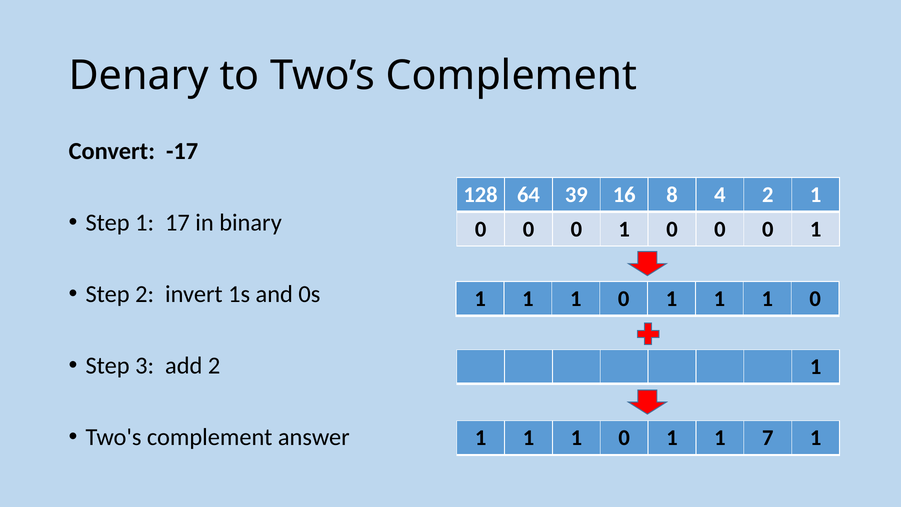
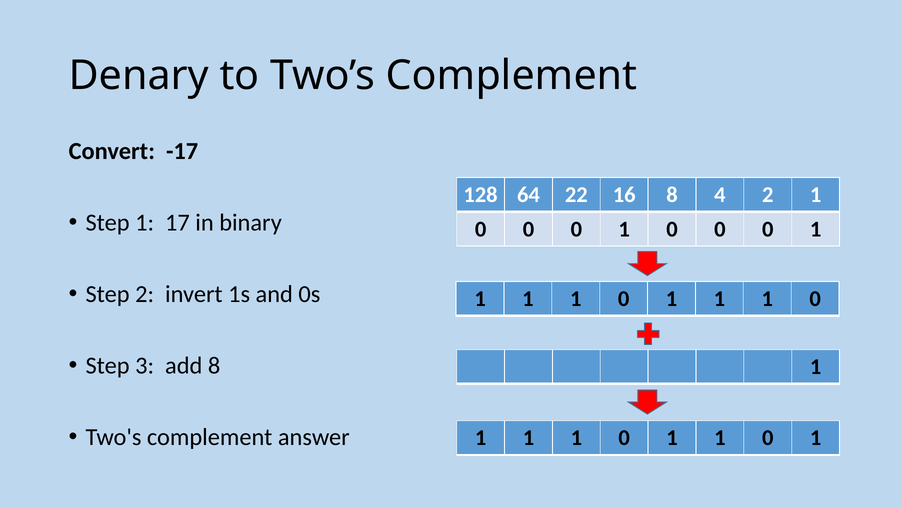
39: 39 -> 22
add 2: 2 -> 8
0 1 1 7: 7 -> 0
